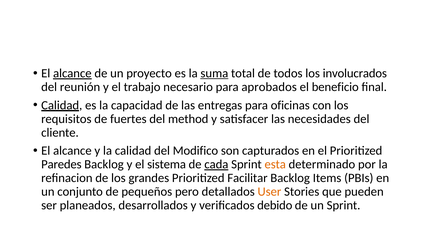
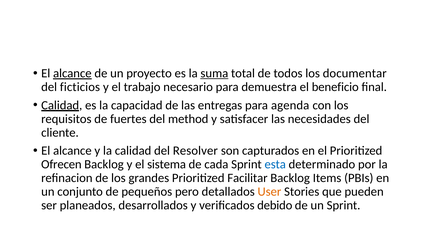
involucrados: involucrados -> documentar
reunión: reunión -> ficticios
aprobados: aprobados -> demuestra
oficinas: oficinas -> agenda
Modifico: Modifico -> Resolver
Paredes: Paredes -> Ofrecen
cada underline: present -> none
esta colour: orange -> blue
